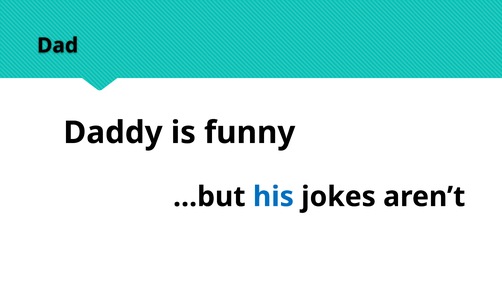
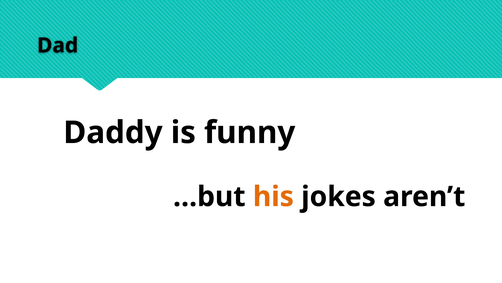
his colour: blue -> orange
